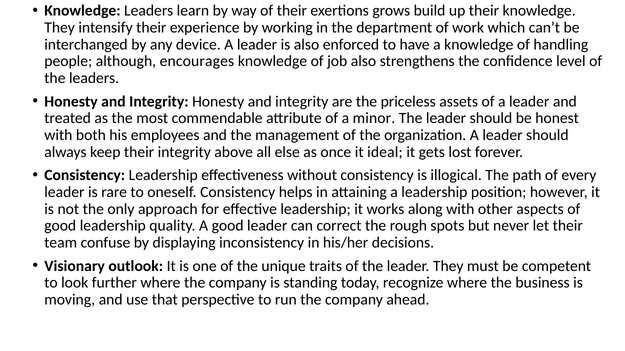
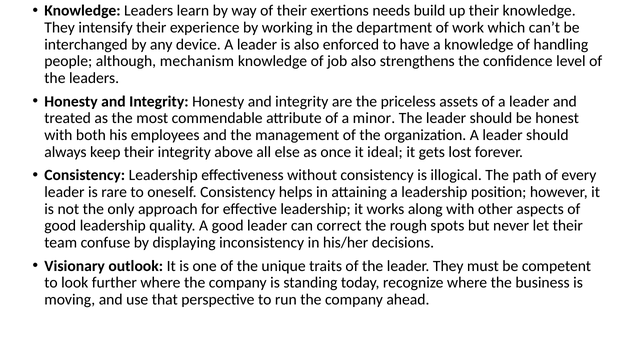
grows: grows -> needs
encourages: encourages -> mechanism
